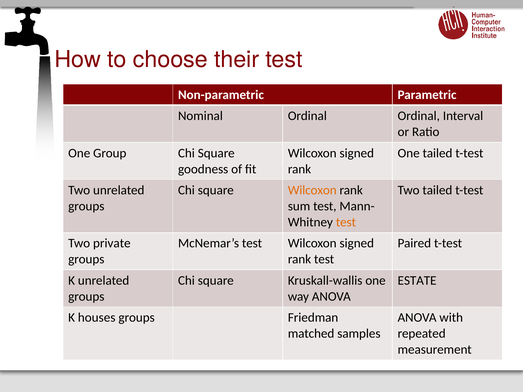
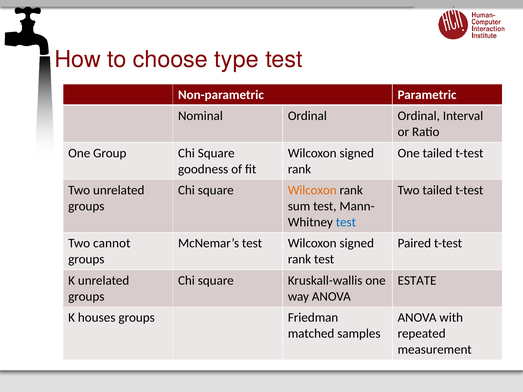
their: their -> type
test at (346, 222) colour: orange -> blue
private: private -> cannot
